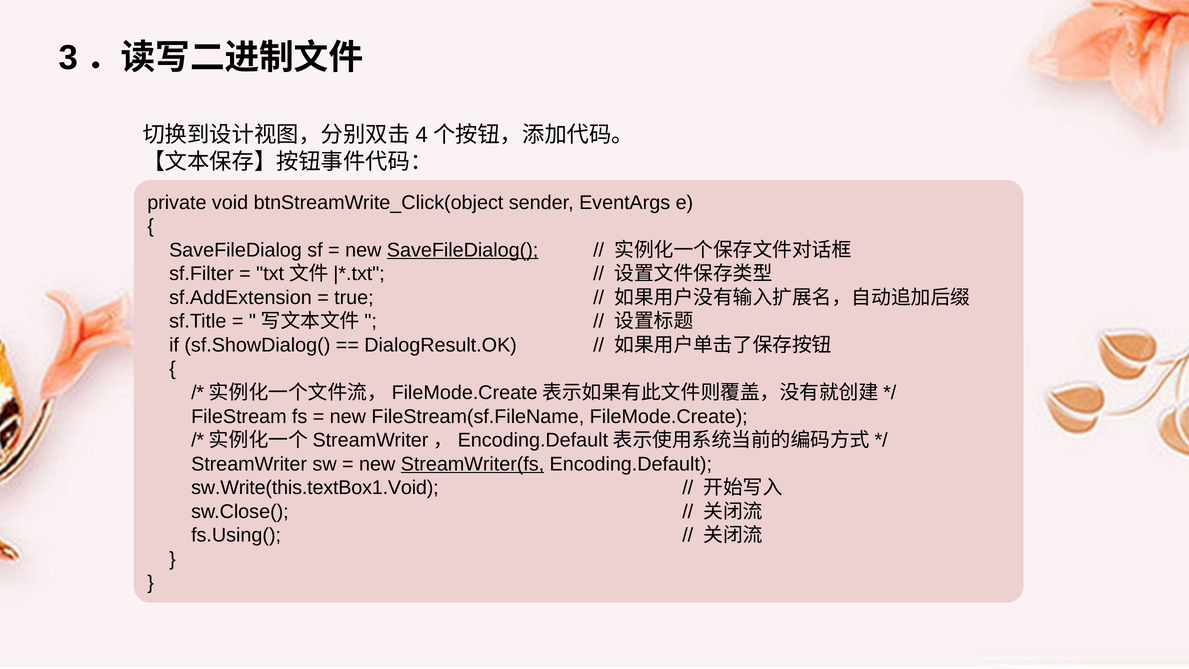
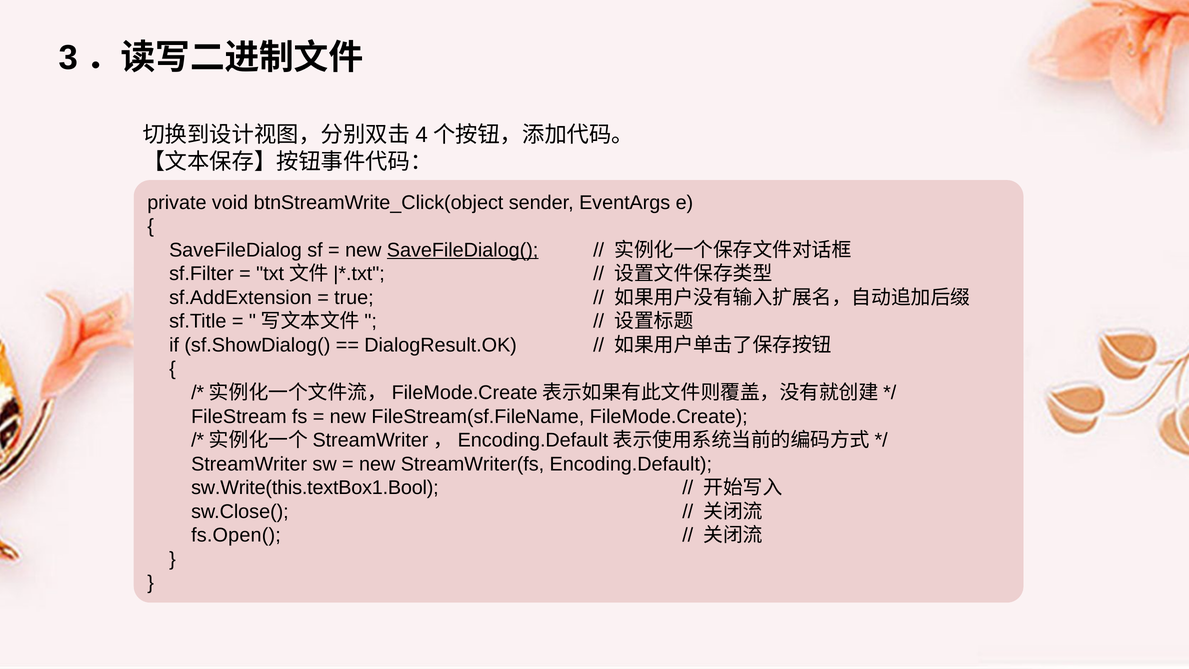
StreamWriter(fs underline: present -> none
sw.Write(this.textBox1.Void: sw.Write(this.textBox1.Void -> sw.Write(this.textBox1.Bool
fs.Using(: fs.Using( -> fs.Open(
